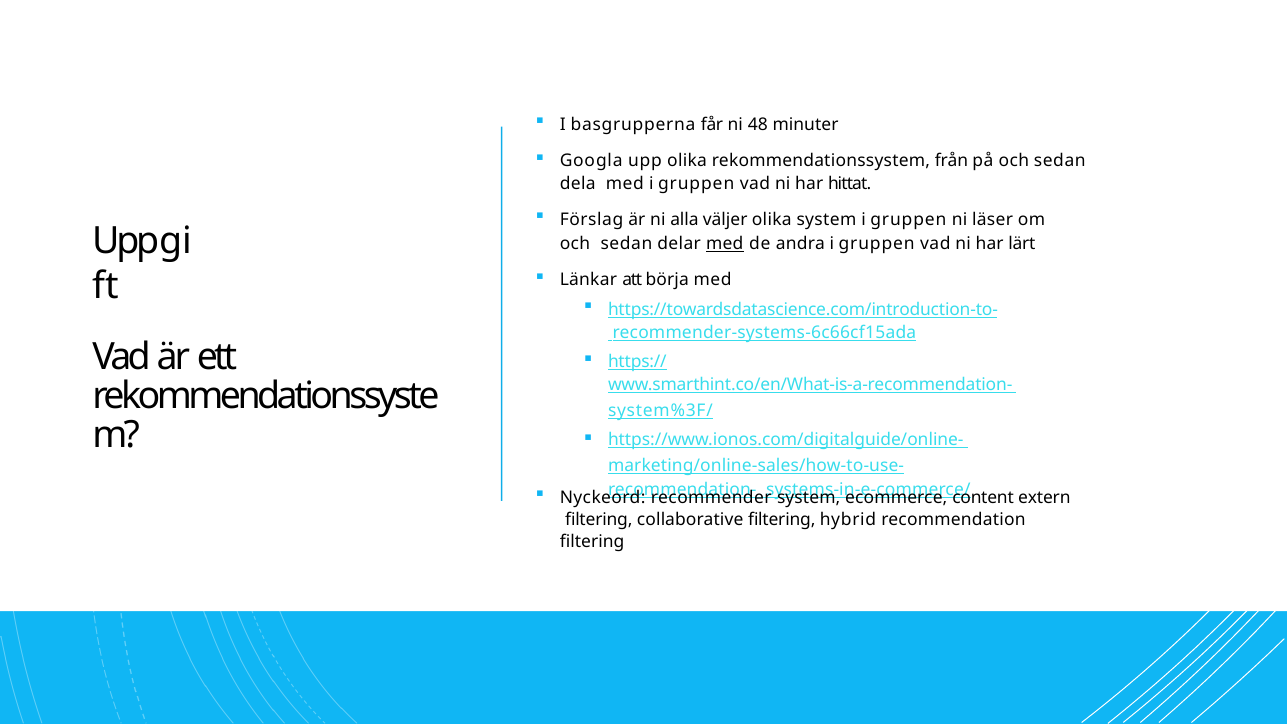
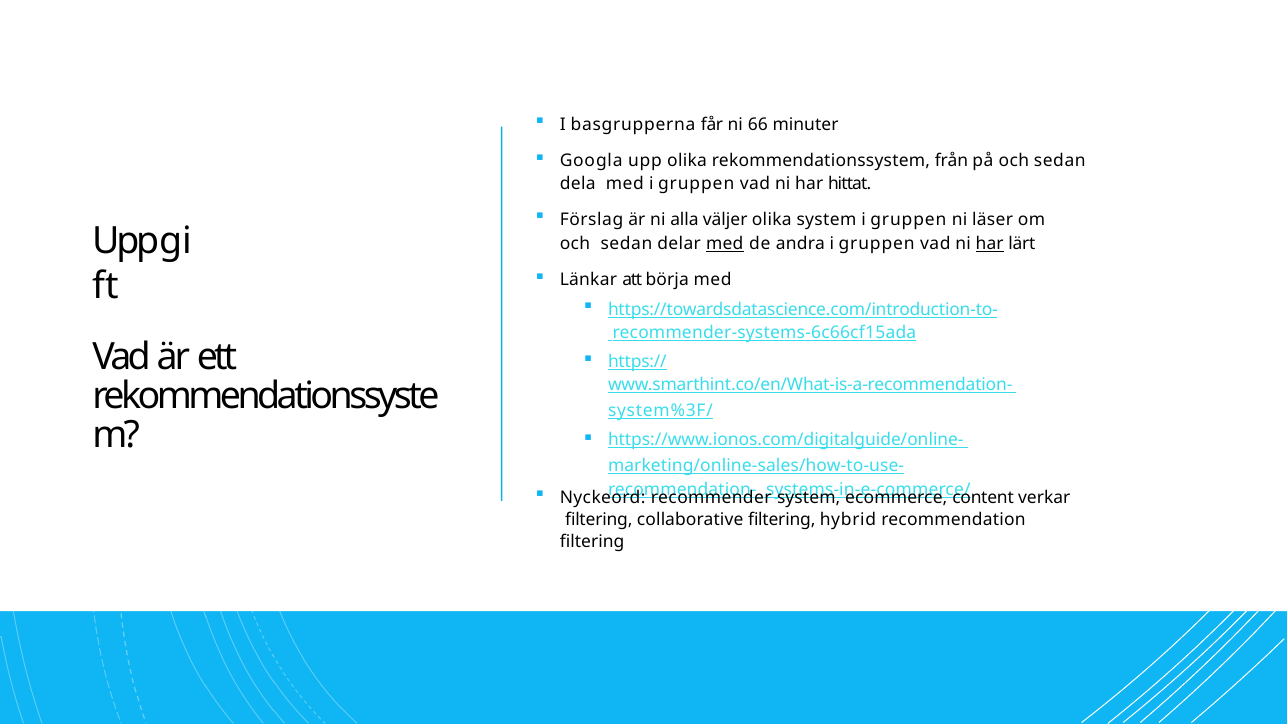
48: 48 -> 66
har at (990, 244) underline: none -> present
extern: extern -> verkar
